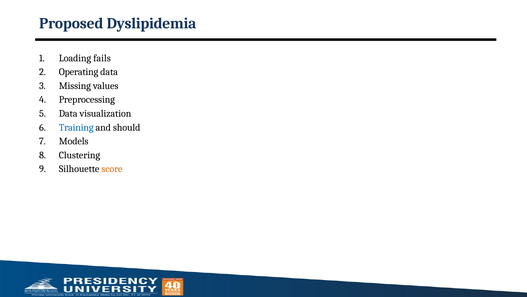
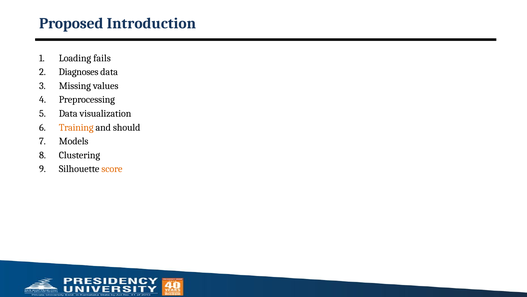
Dyslipidemia: Dyslipidemia -> Introduction
Operating: Operating -> Diagnoses
Training colour: blue -> orange
